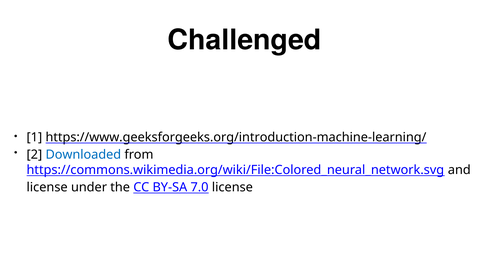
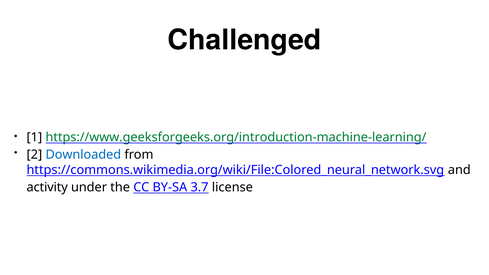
https://www.geeksforgeeks.org/introduction-machine-learning/ colour: black -> green
license at (47, 187): license -> activity
7.0: 7.0 -> 3.7
